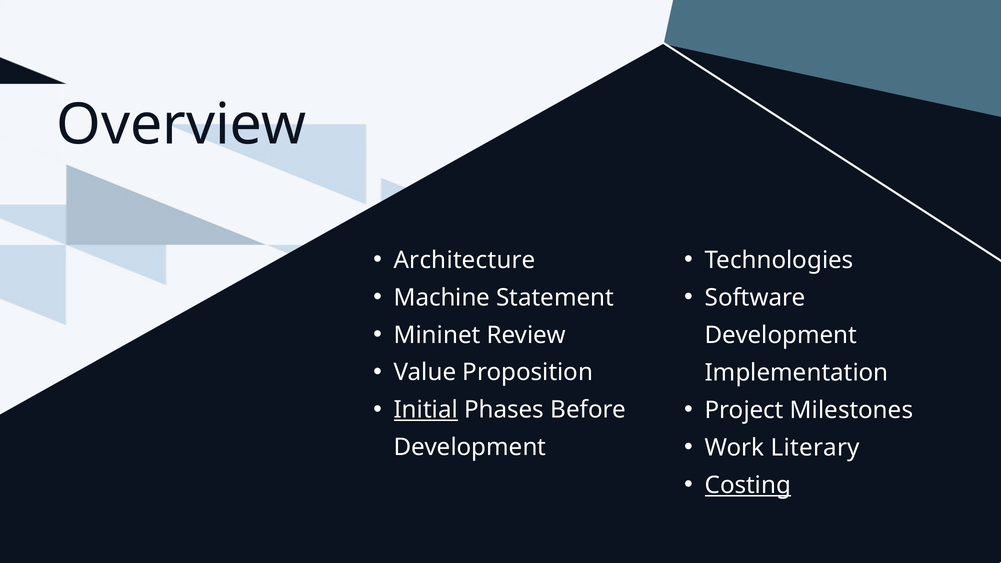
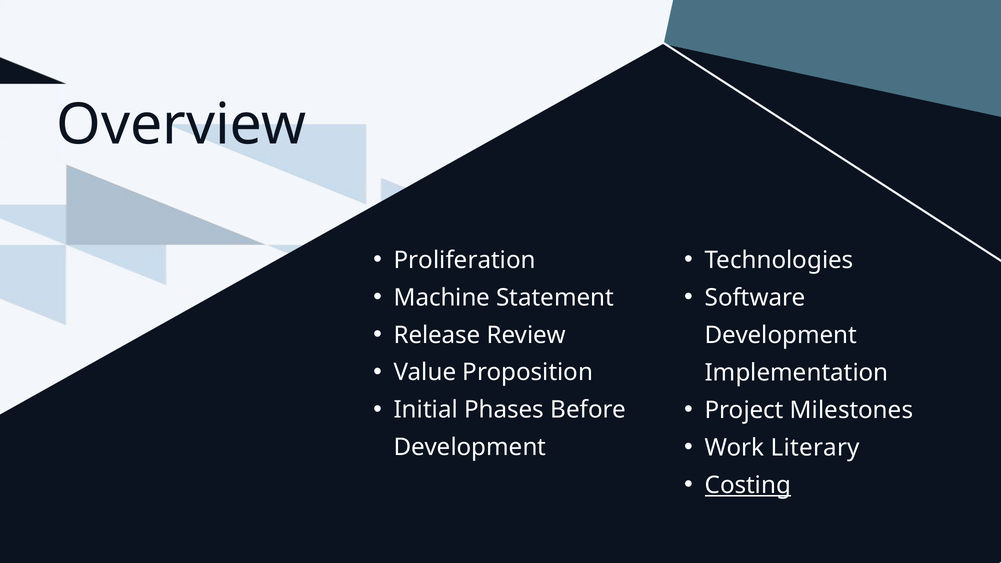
Architecture: Architecture -> Proliferation
Mininet: Mininet -> Release
Initial underline: present -> none
